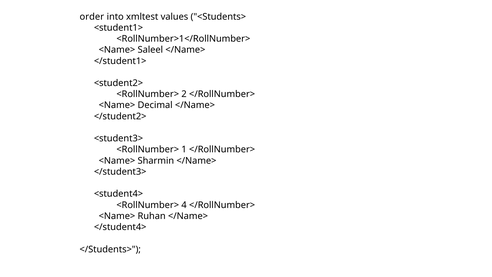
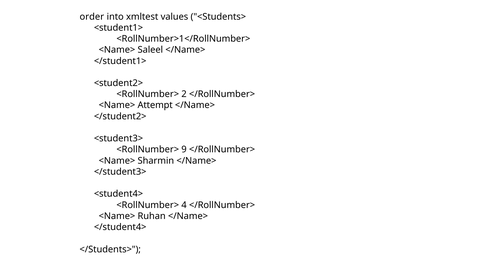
Decimal: Decimal -> Attempt
1: 1 -> 9
